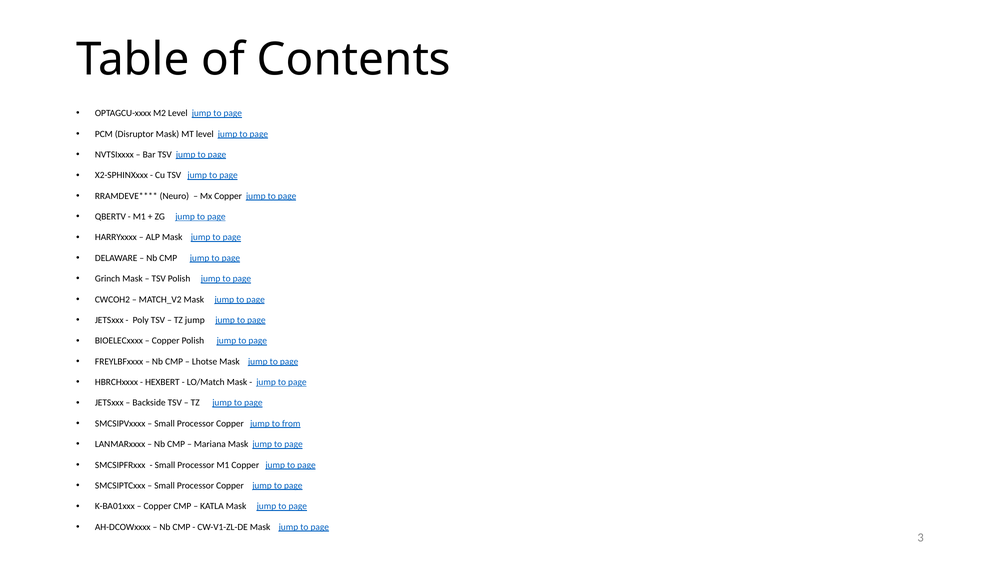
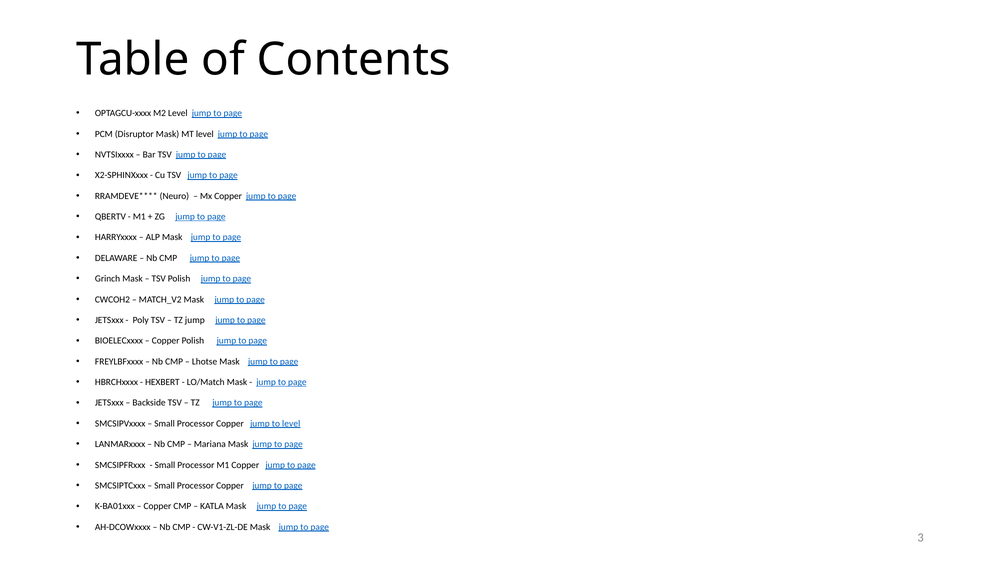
to from: from -> level
